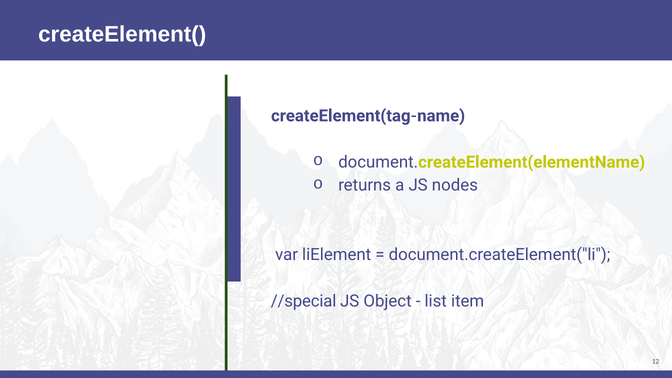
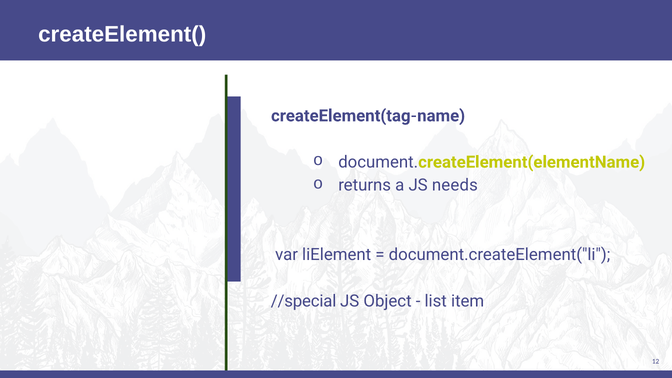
nodes: nodes -> needs
